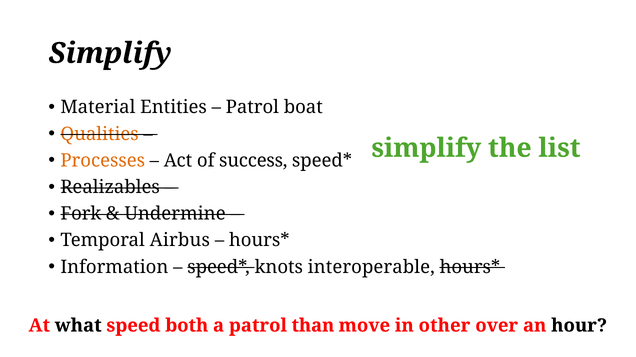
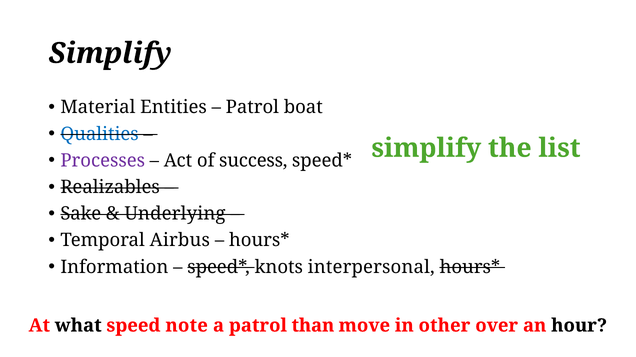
Qualities colour: orange -> blue
Processes colour: orange -> purple
Fork: Fork -> Sake
Undermine: Undermine -> Underlying
interoperable: interoperable -> interpersonal
both: both -> note
